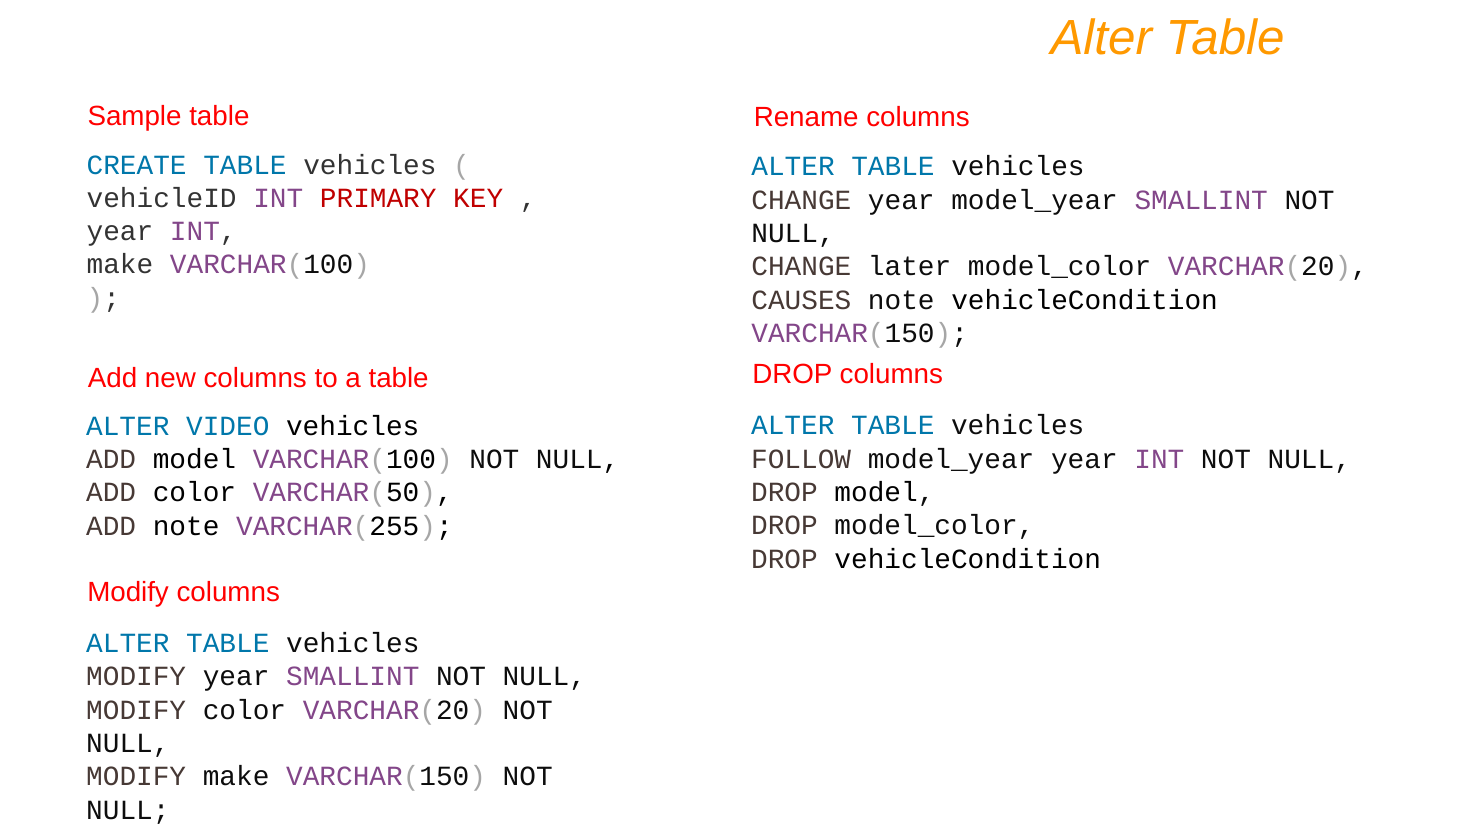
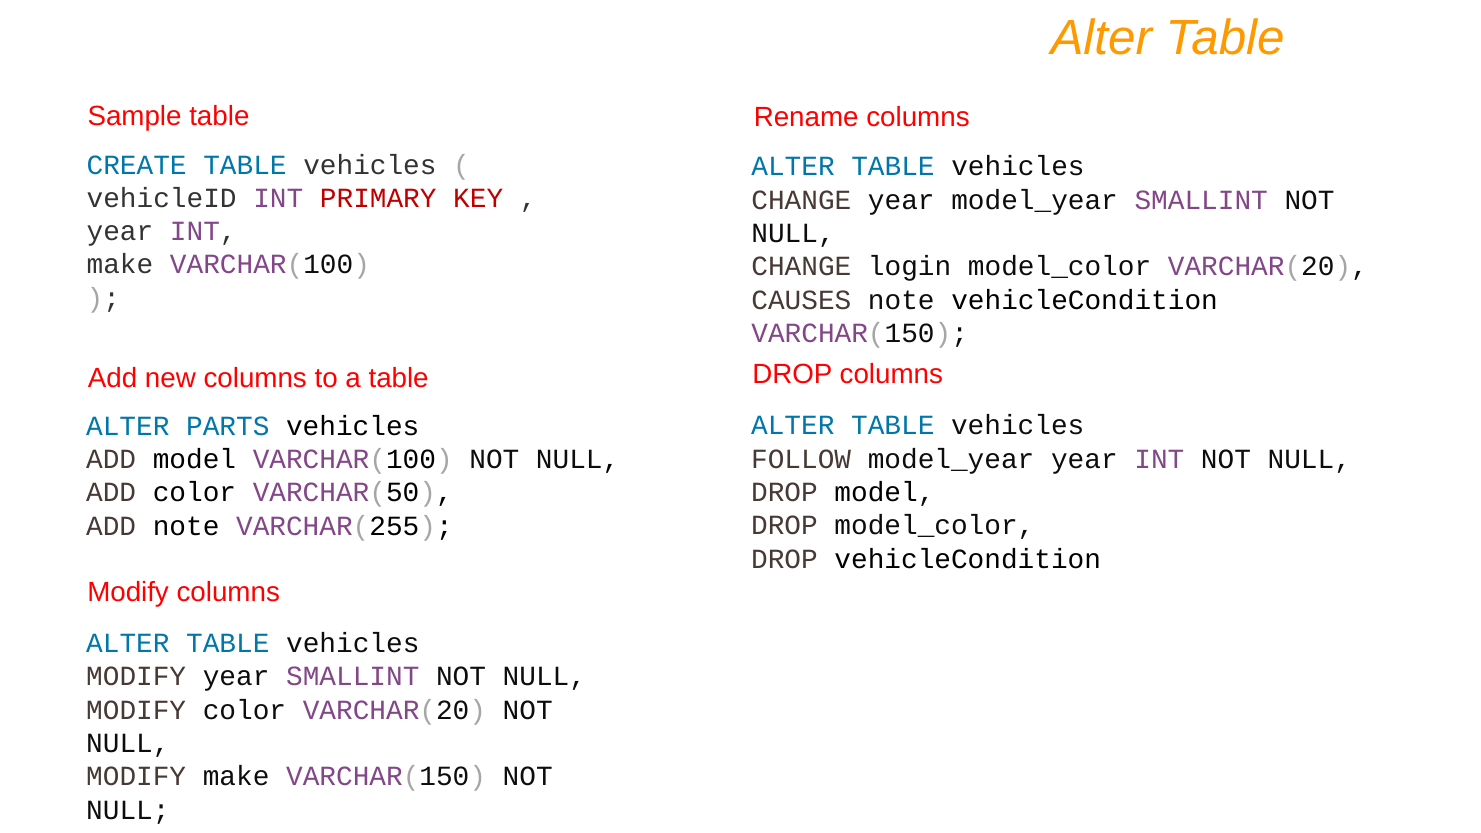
later: later -> login
VIDEO: VIDEO -> PARTS
